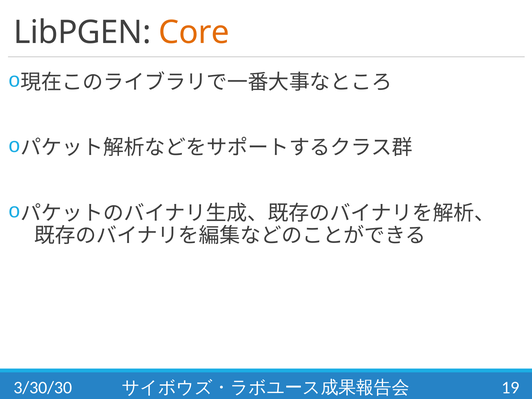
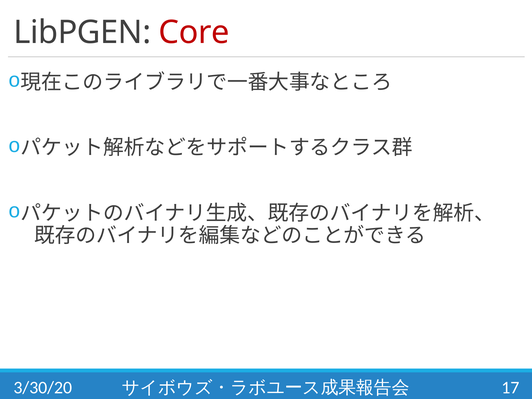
Core colour: orange -> red
3/30/30: 3/30/30 -> 3/30/20
19: 19 -> 17
